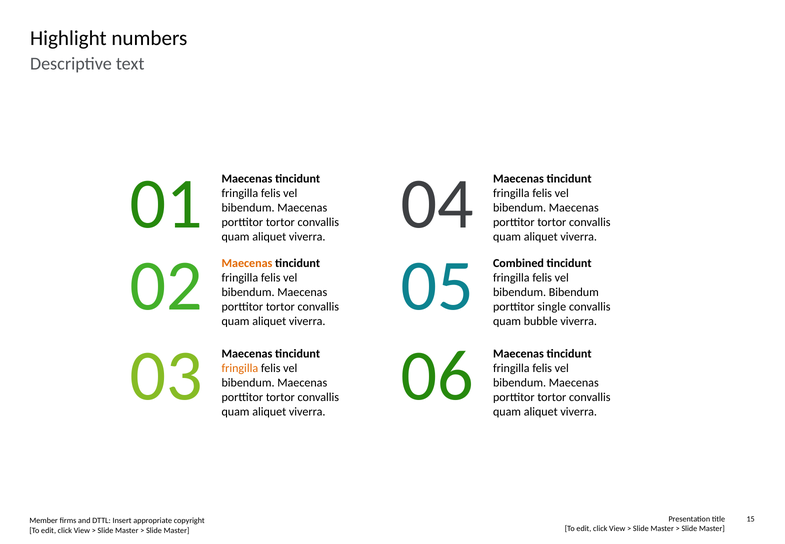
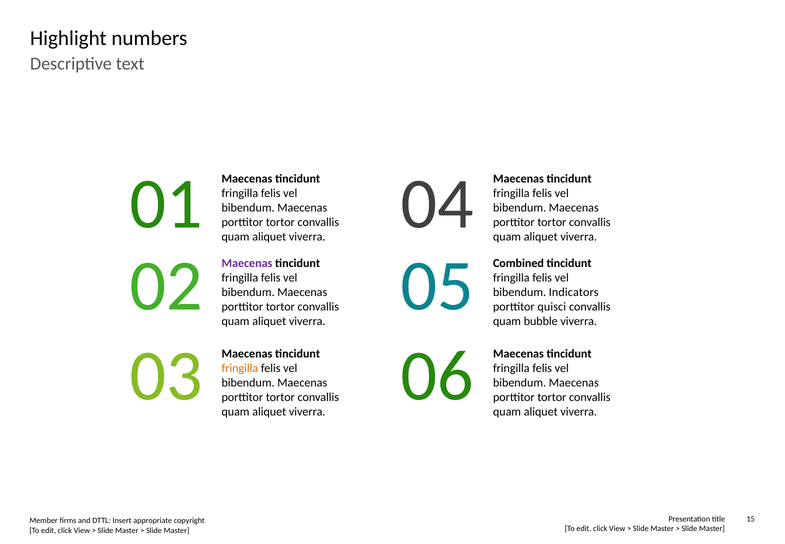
Maecenas at (247, 263) colour: orange -> purple
bibendum Bibendum: Bibendum -> Indicators
single: single -> quisci
